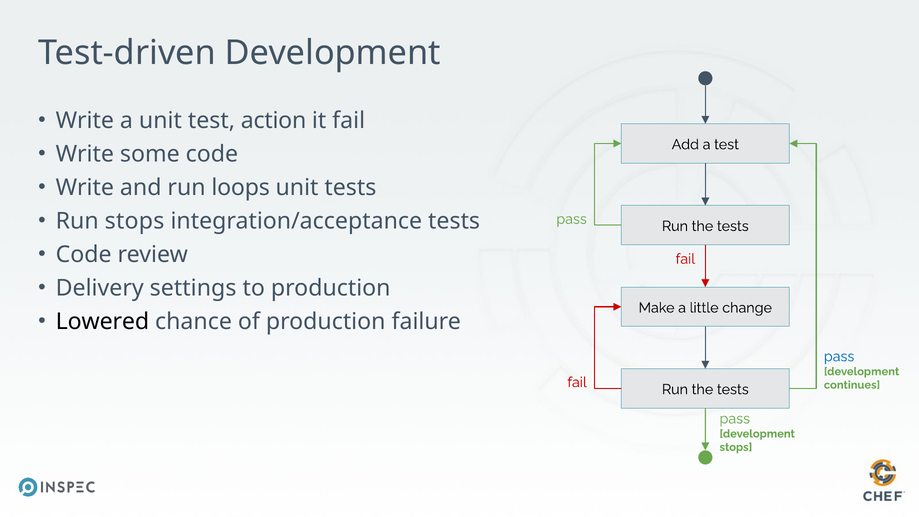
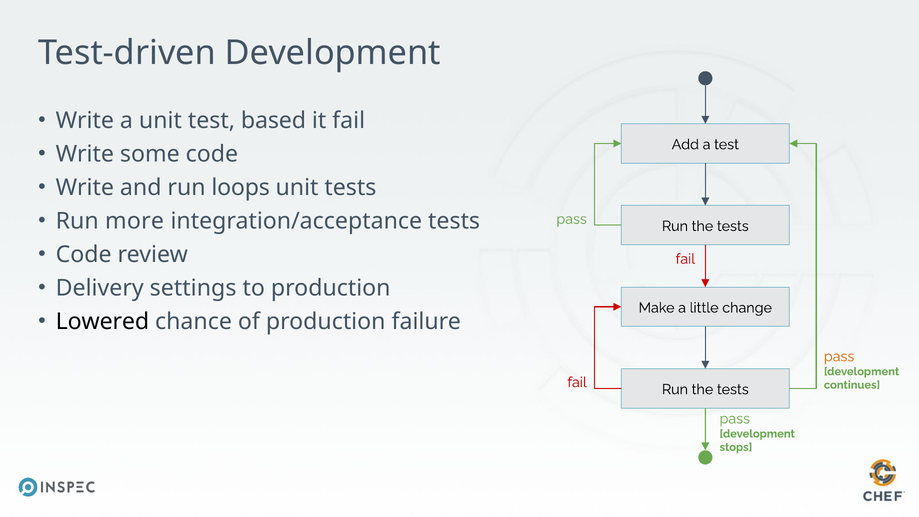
action: action -> based
Run stops: stops -> more
pass at (839, 356) colour: blue -> orange
